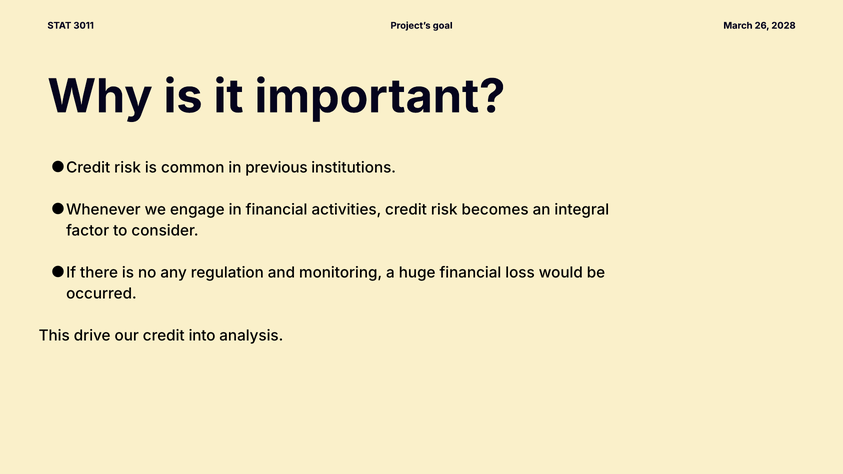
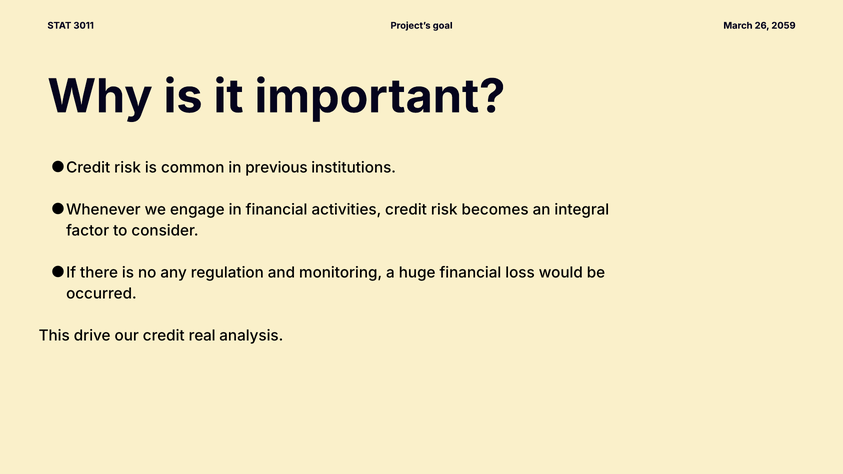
2028: 2028 -> 2059
into: into -> real
